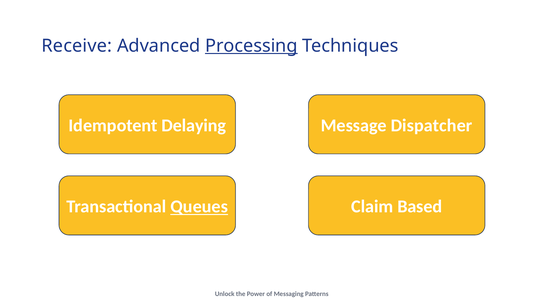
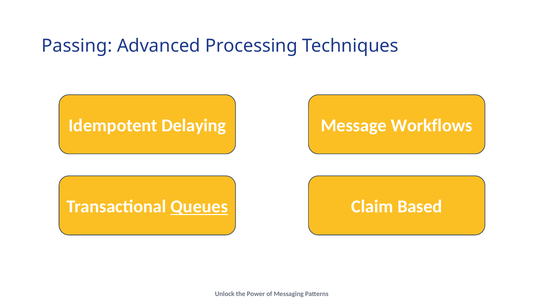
Receive: Receive -> Passing
Processing underline: present -> none
Dispatcher: Dispatcher -> Workflows
